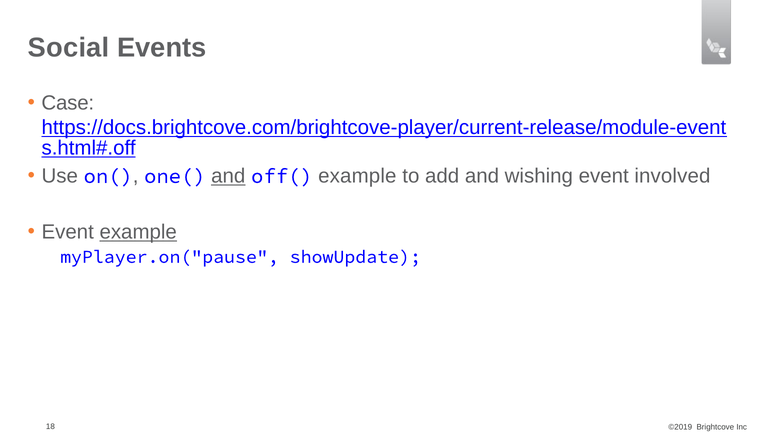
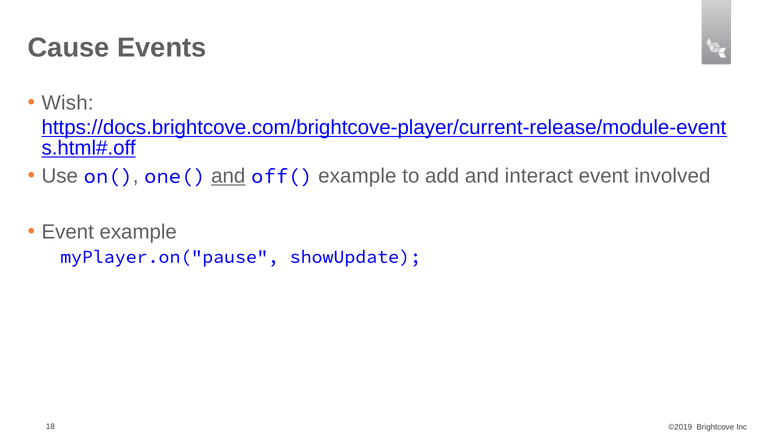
Social: Social -> Cause
Case: Case -> Wish
wishing: wishing -> interact
example at (138, 232) underline: present -> none
